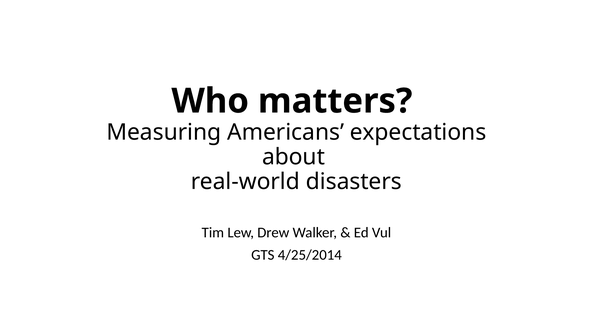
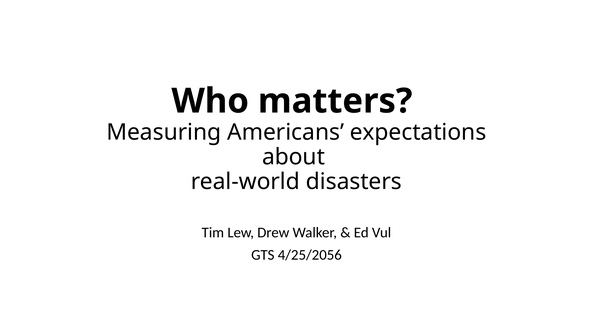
4/25/2014: 4/25/2014 -> 4/25/2056
